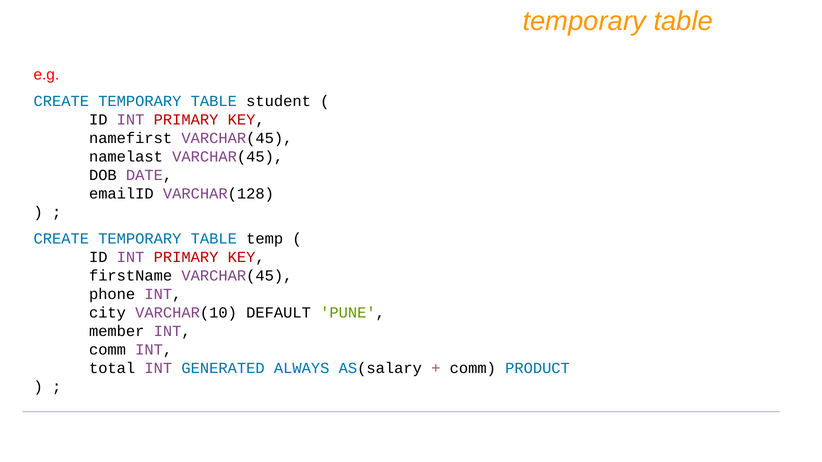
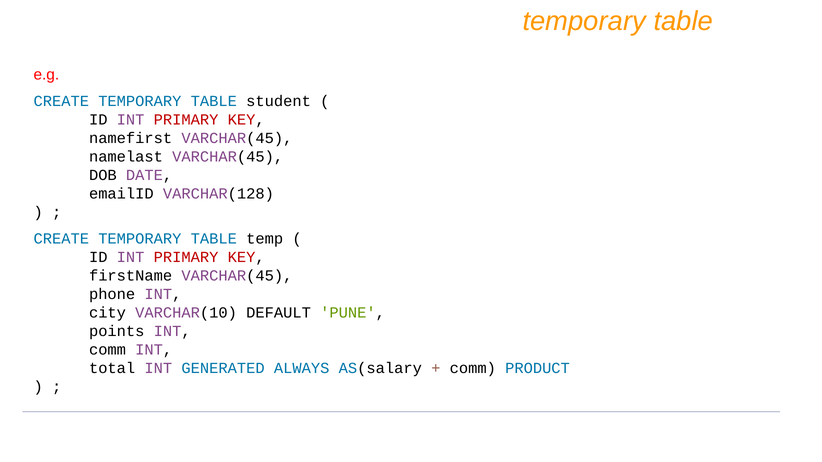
member: member -> points
